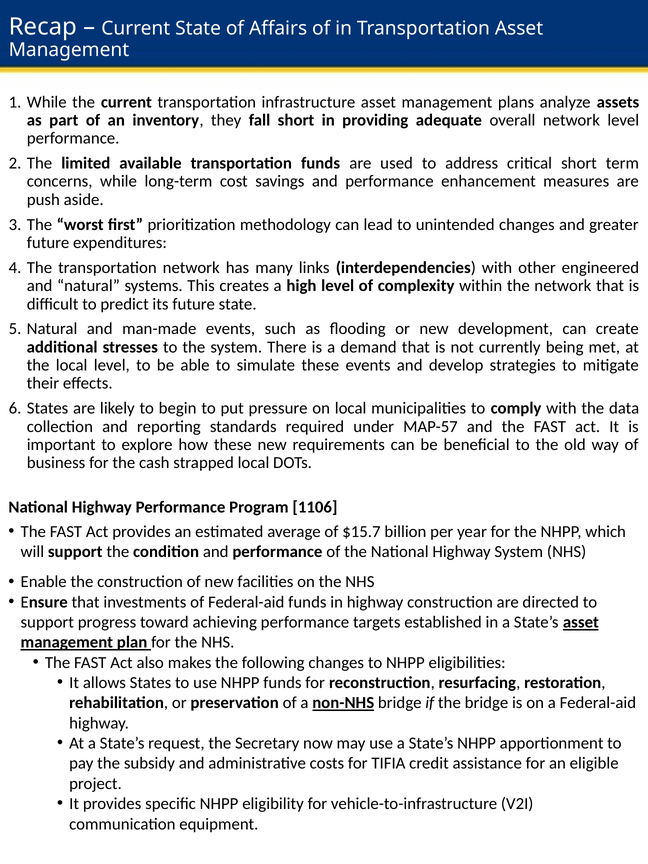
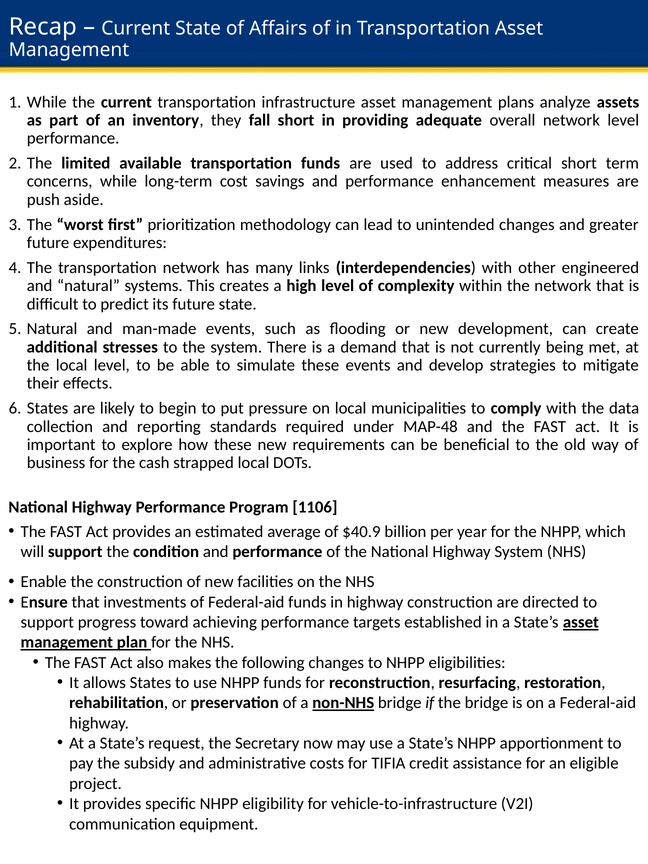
MAP-57: MAP-57 -> MAP-48
$15.7: $15.7 -> $40.9
